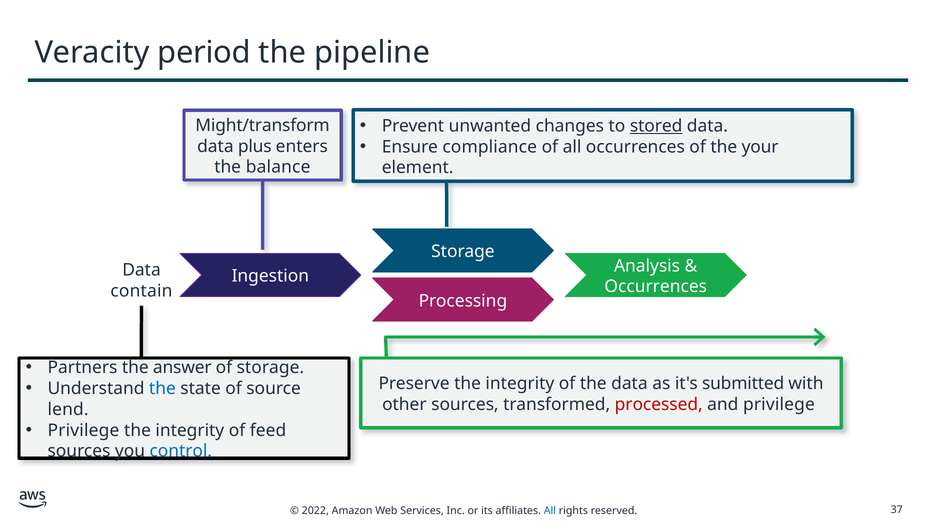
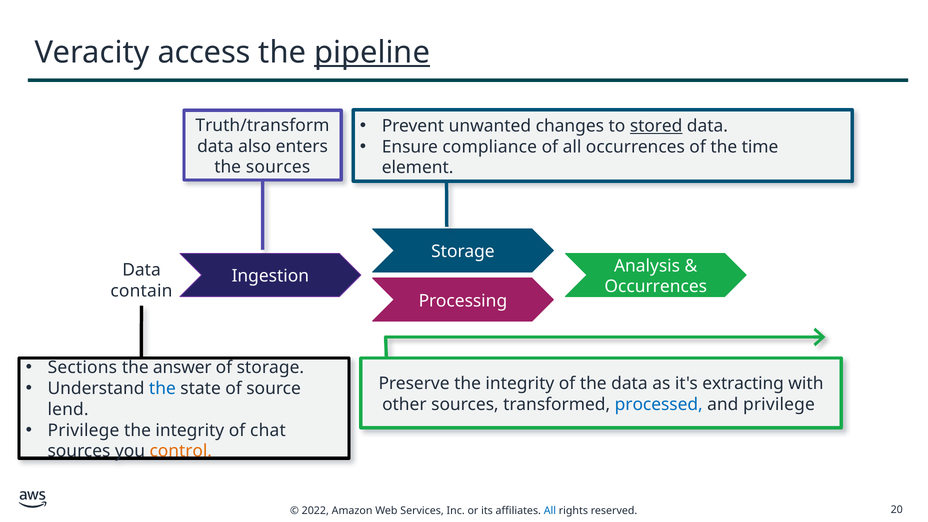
period: period -> access
pipeline underline: none -> present
Might/transform: Might/transform -> Truth/transform
your: your -> time
plus: plus -> also
the balance: balance -> sources
Partners: Partners -> Sections
submitted: submitted -> extracting
processed colour: red -> blue
feed: feed -> chat
control colour: blue -> orange
37: 37 -> 20
